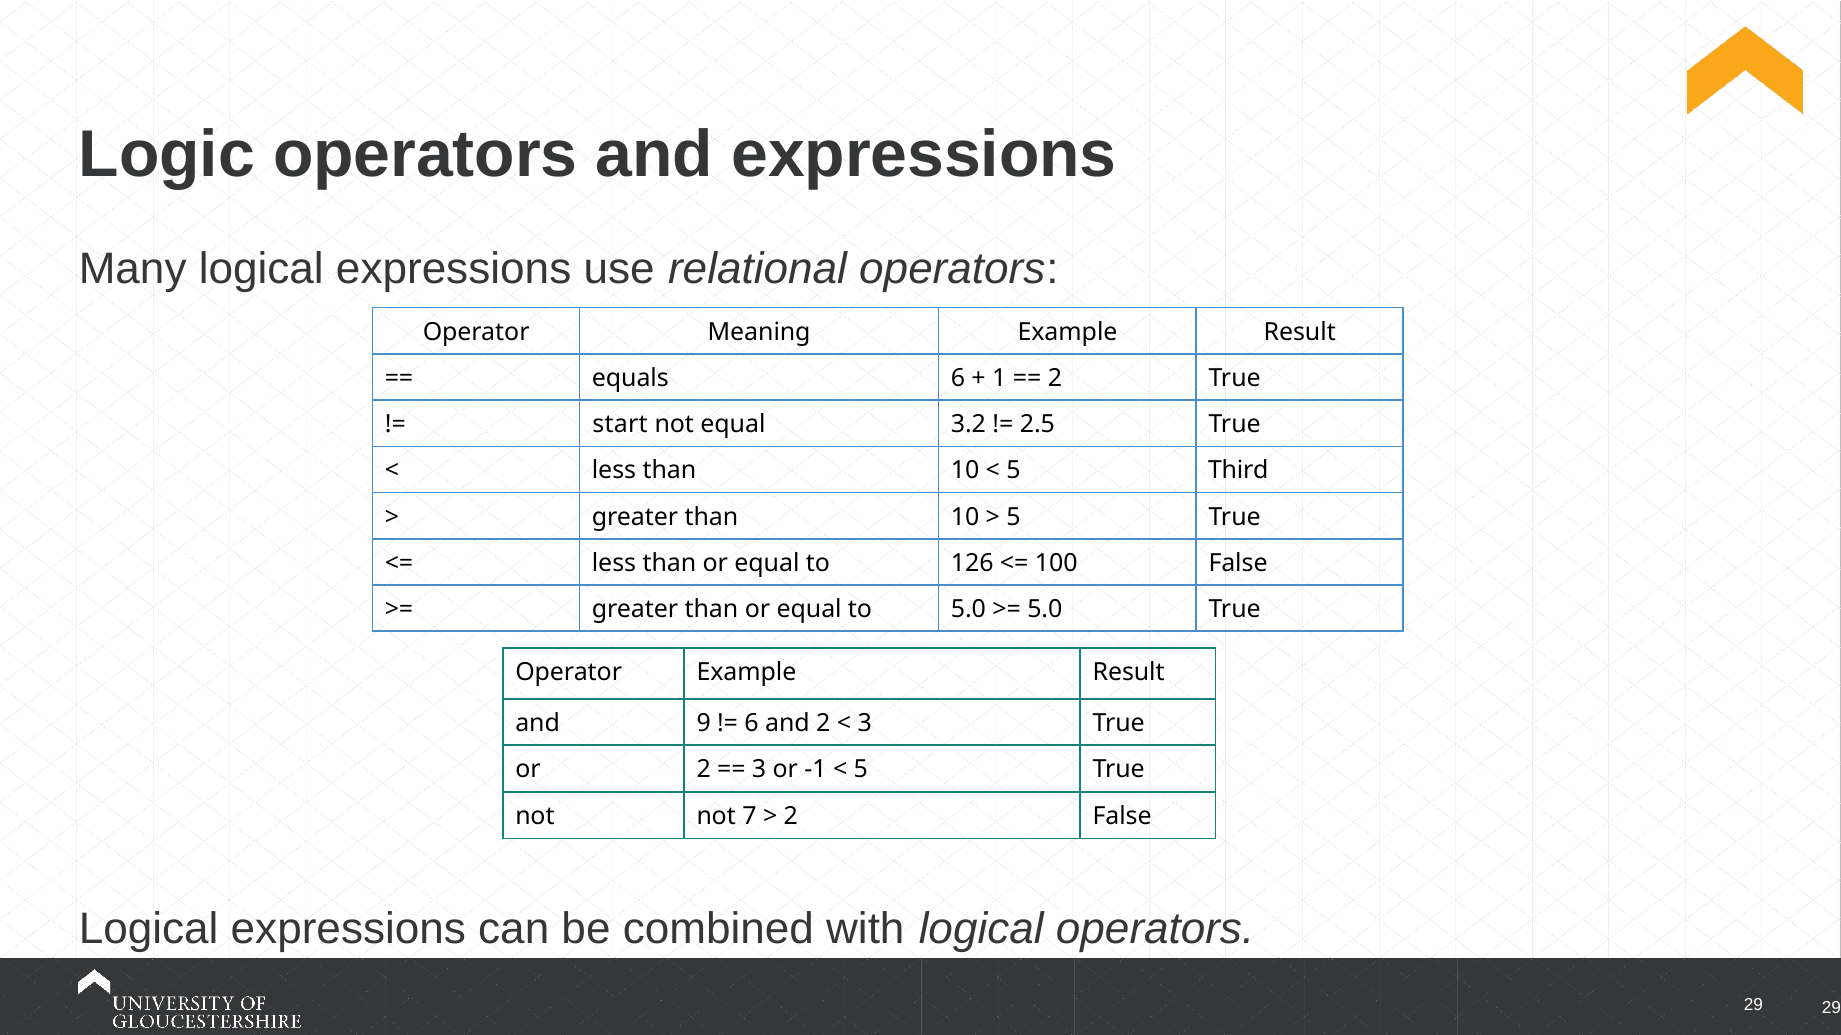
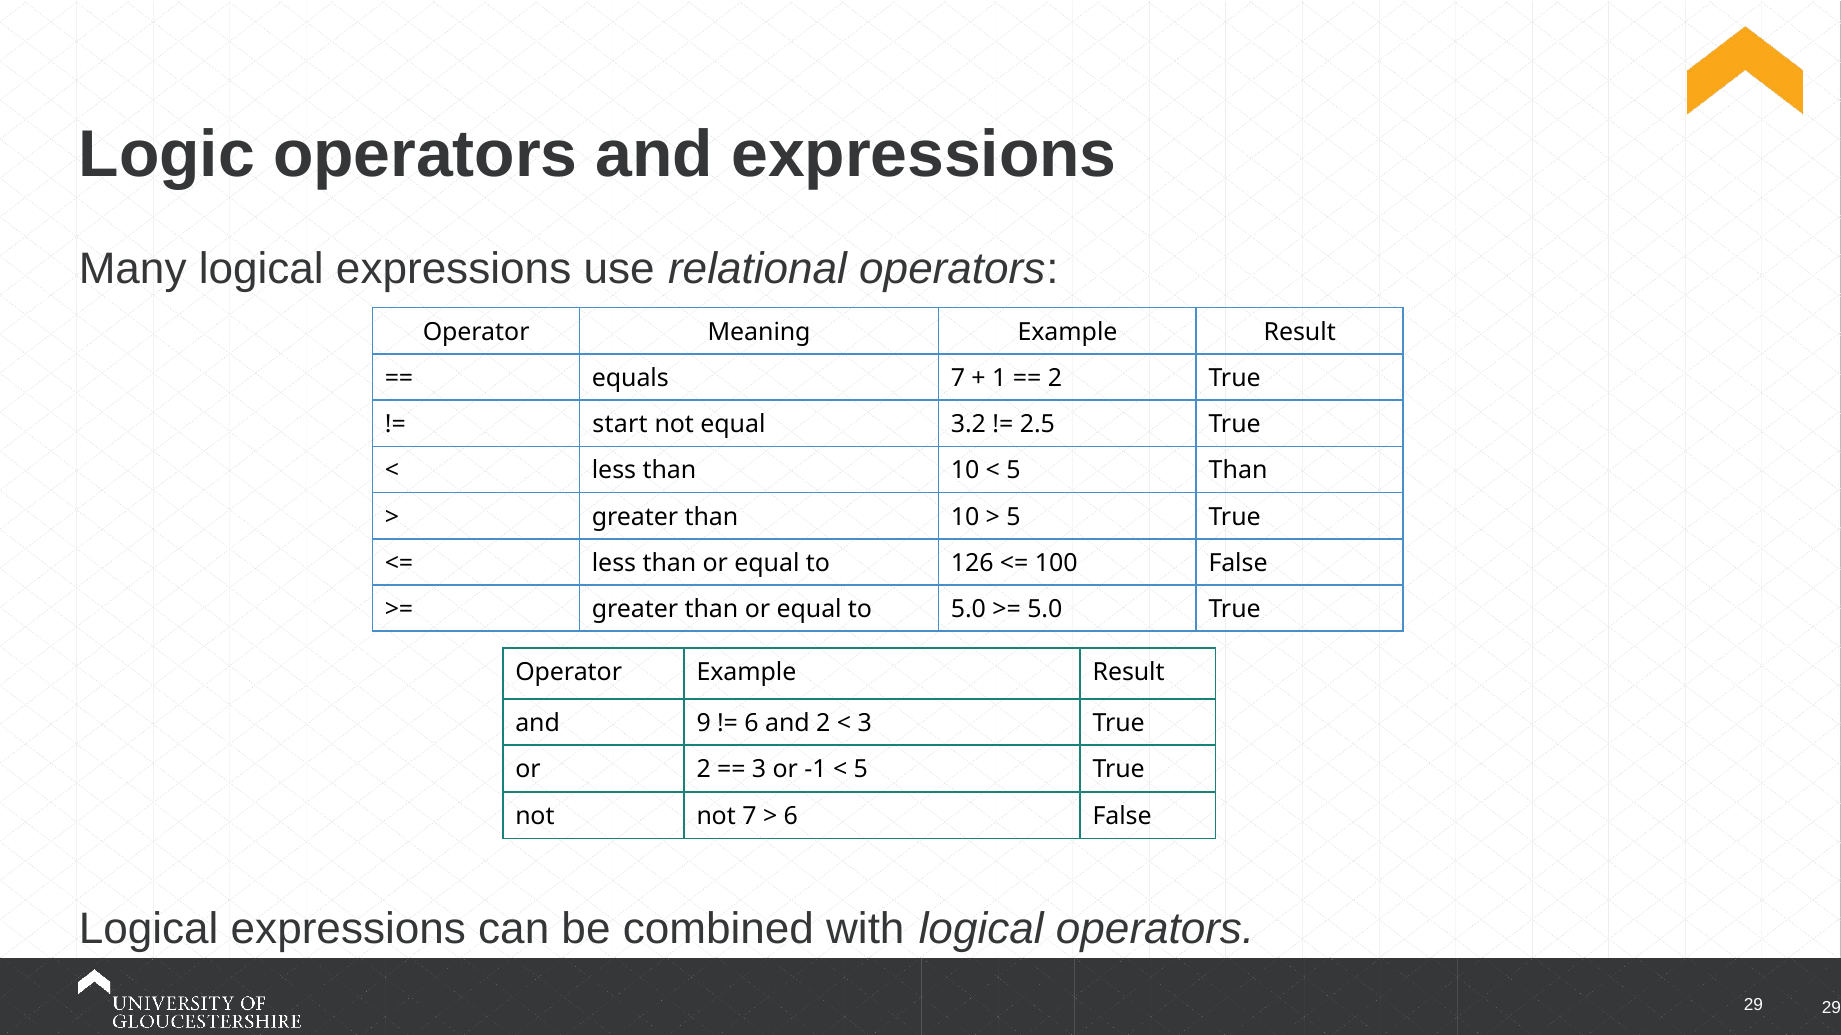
equals 6: 6 -> 7
5 Third: Third -> Than
2 at (791, 817): 2 -> 6
